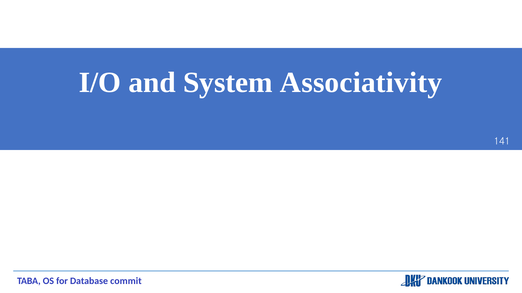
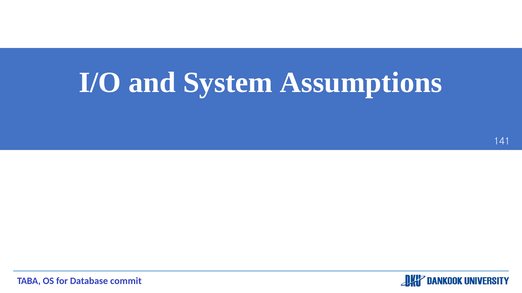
Associativity: Associativity -> Assumptions
